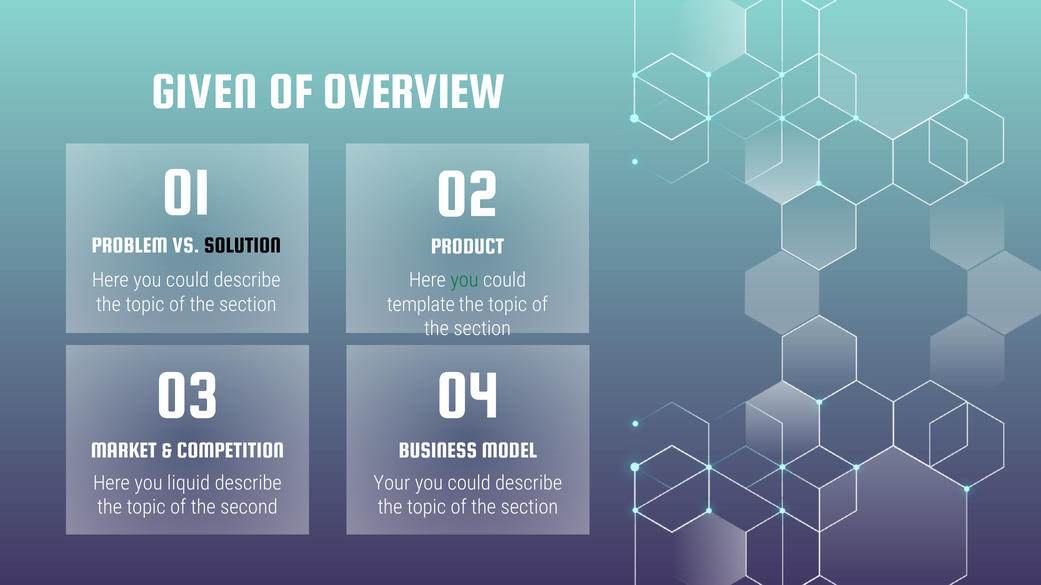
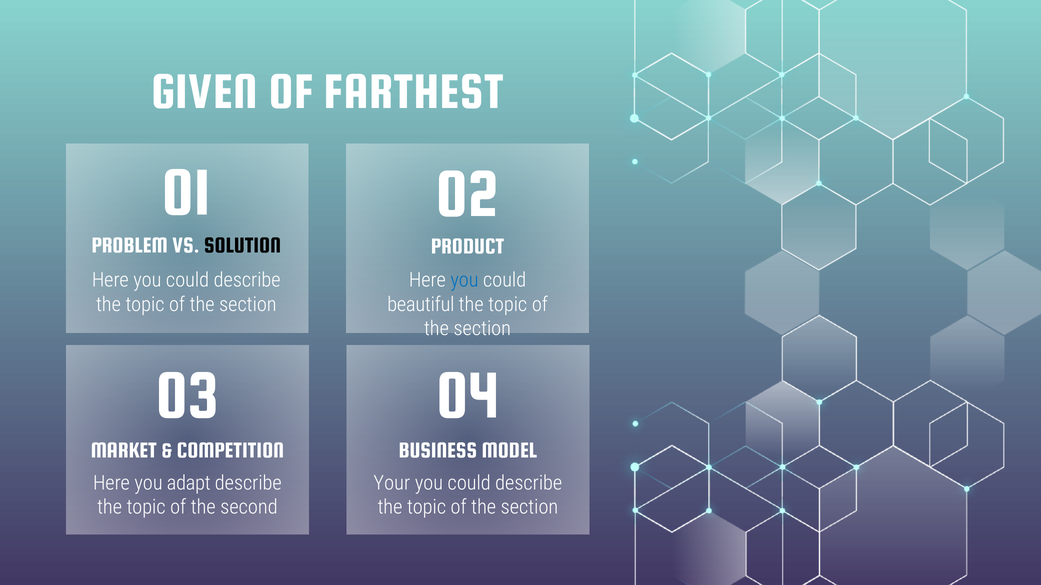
OVERVIEW: OVERVIEW -> FARTHEST
you at (464, 280) colour: green -> blue
template: template -> beautiful
liquid: liquid -> adapt
